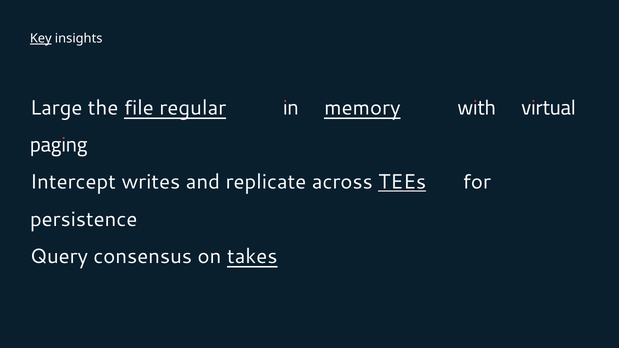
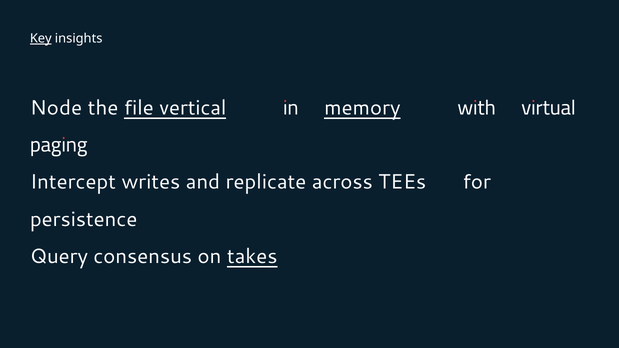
Large: Large -> Node
regular: regular -> vertical
TEEs underline: present -> none
